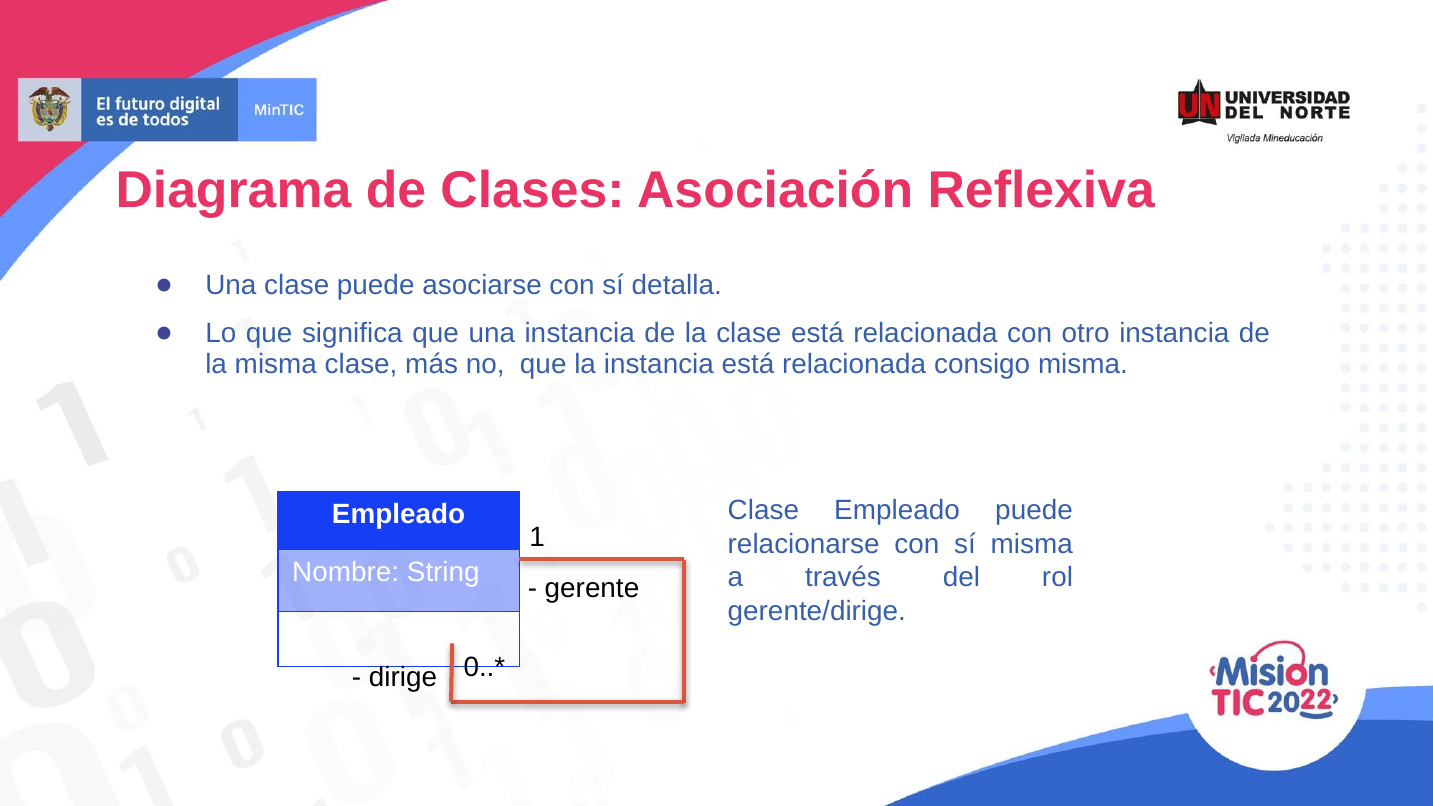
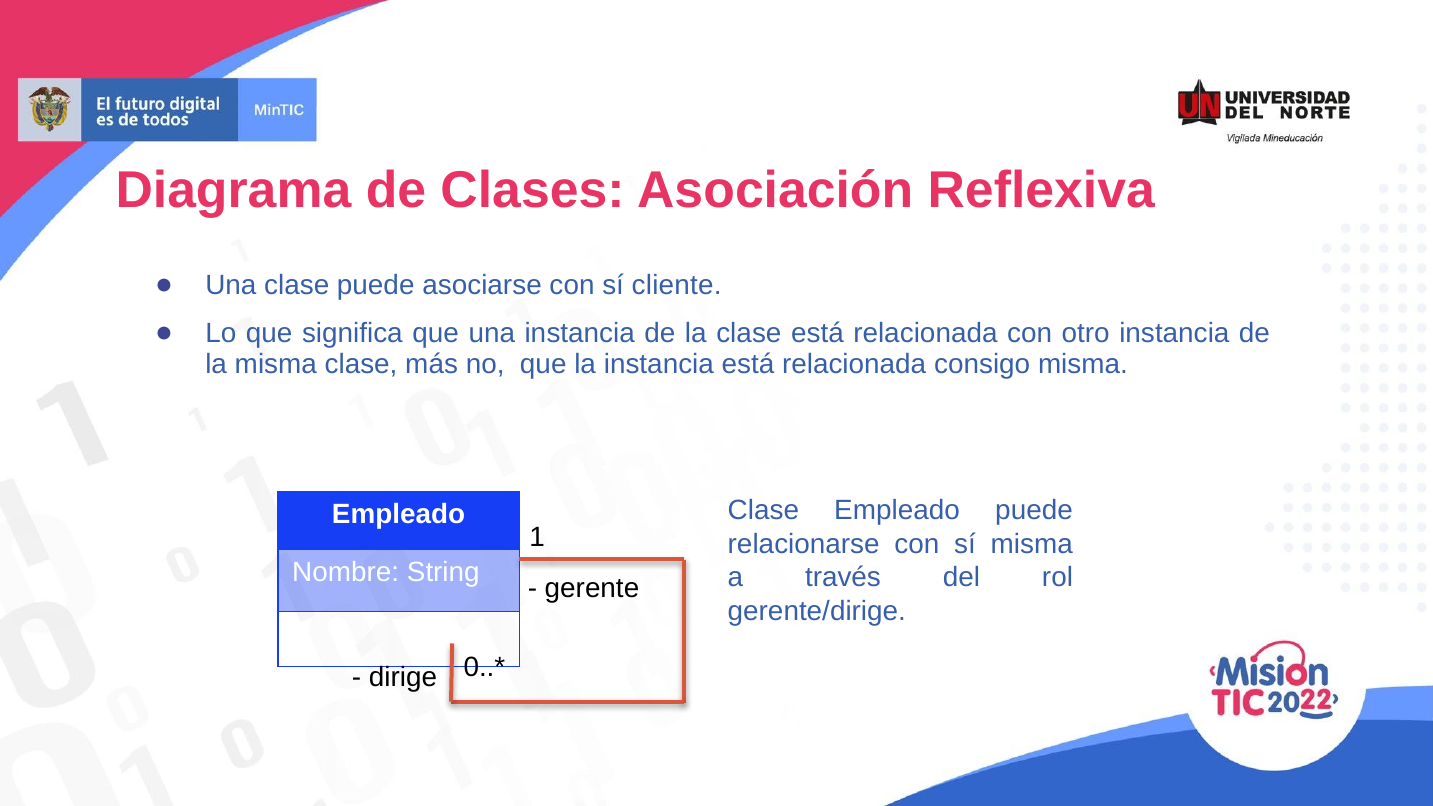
detalla: detalla -> cliente
